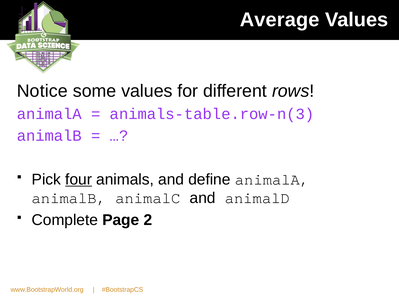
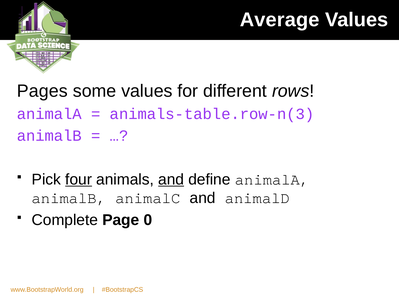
Notice: Notice -> Pages
and at (171, 179) underline: none -> present
2: 2 -> 0
